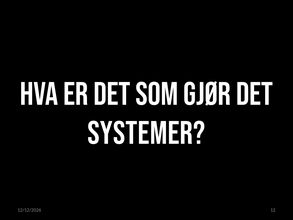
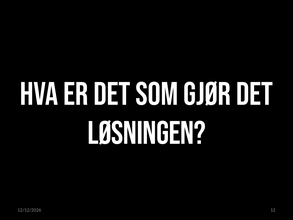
SYSTEMER: SYSTEMER -> LØSNINGEN
